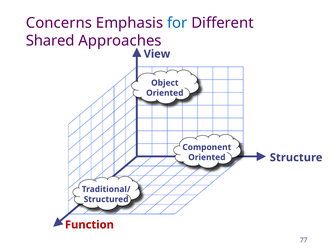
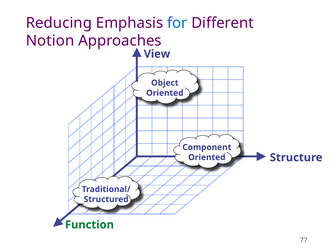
Concerns: Concerns -> Reducing
Shared: Shared -> Notion
Function colour: red -> green
